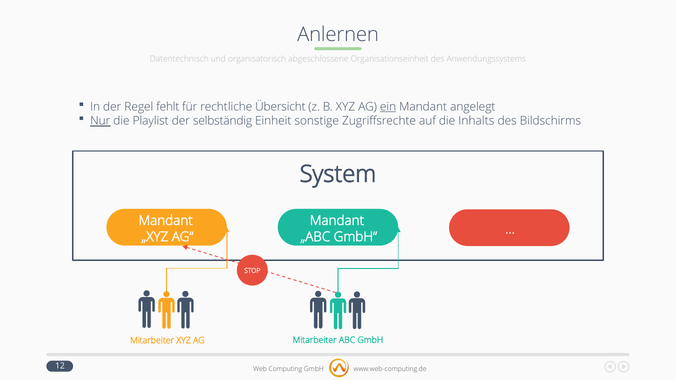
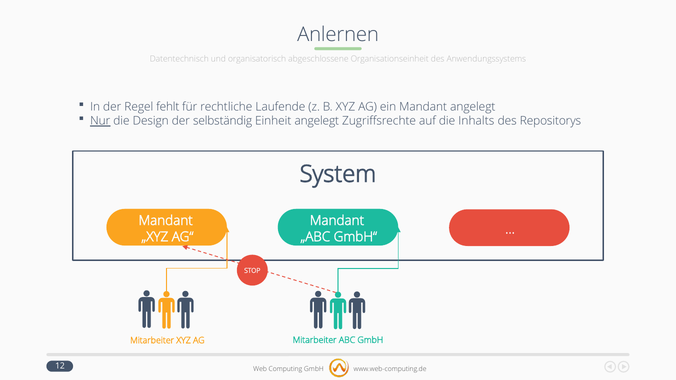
Übersicht: Übersicht -> Laufende
ein underline: present -> none
Playlist: Playlist -> Design
Einheit sonstige: sonstige -> angelegt
Bildschirms: Bildschirms -> Repositorys
